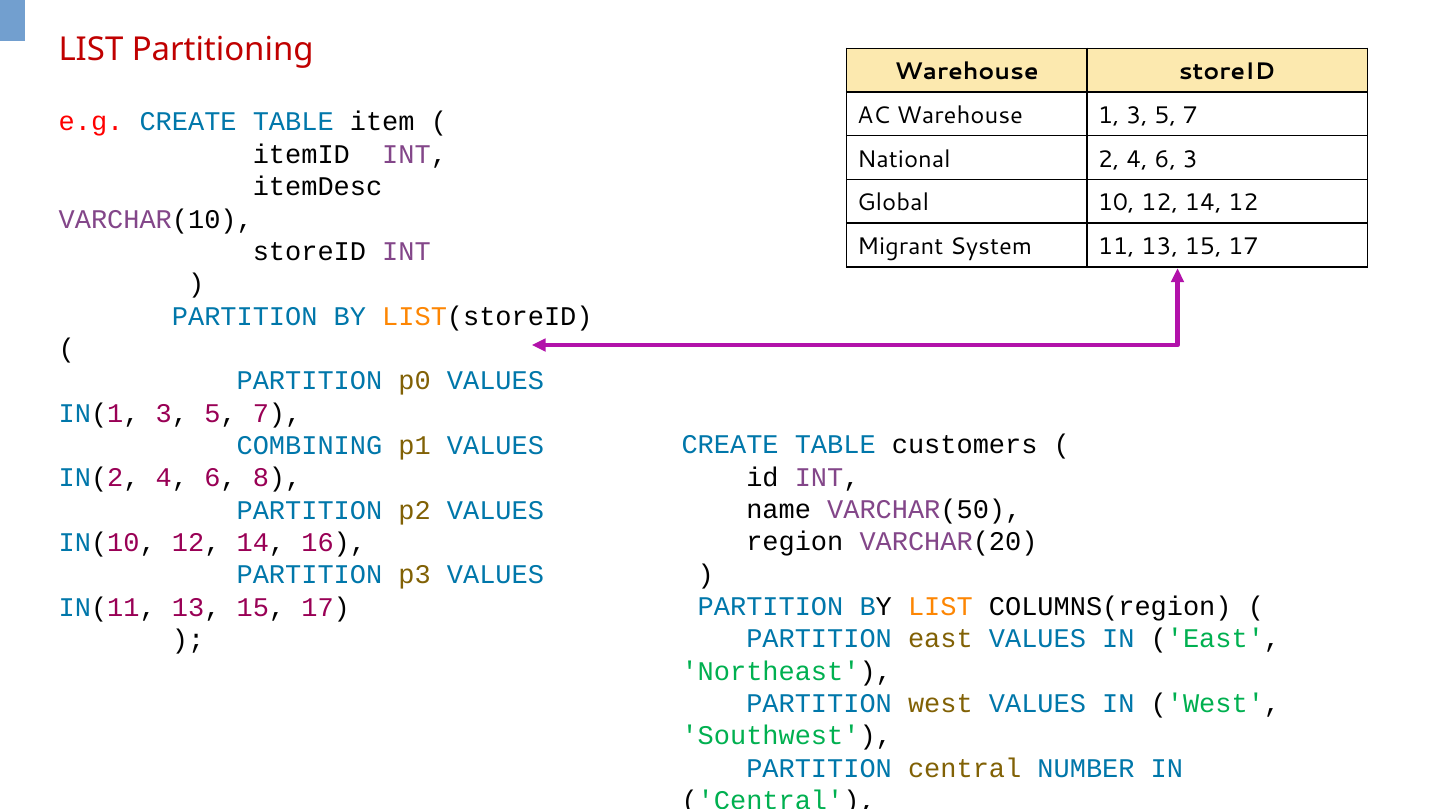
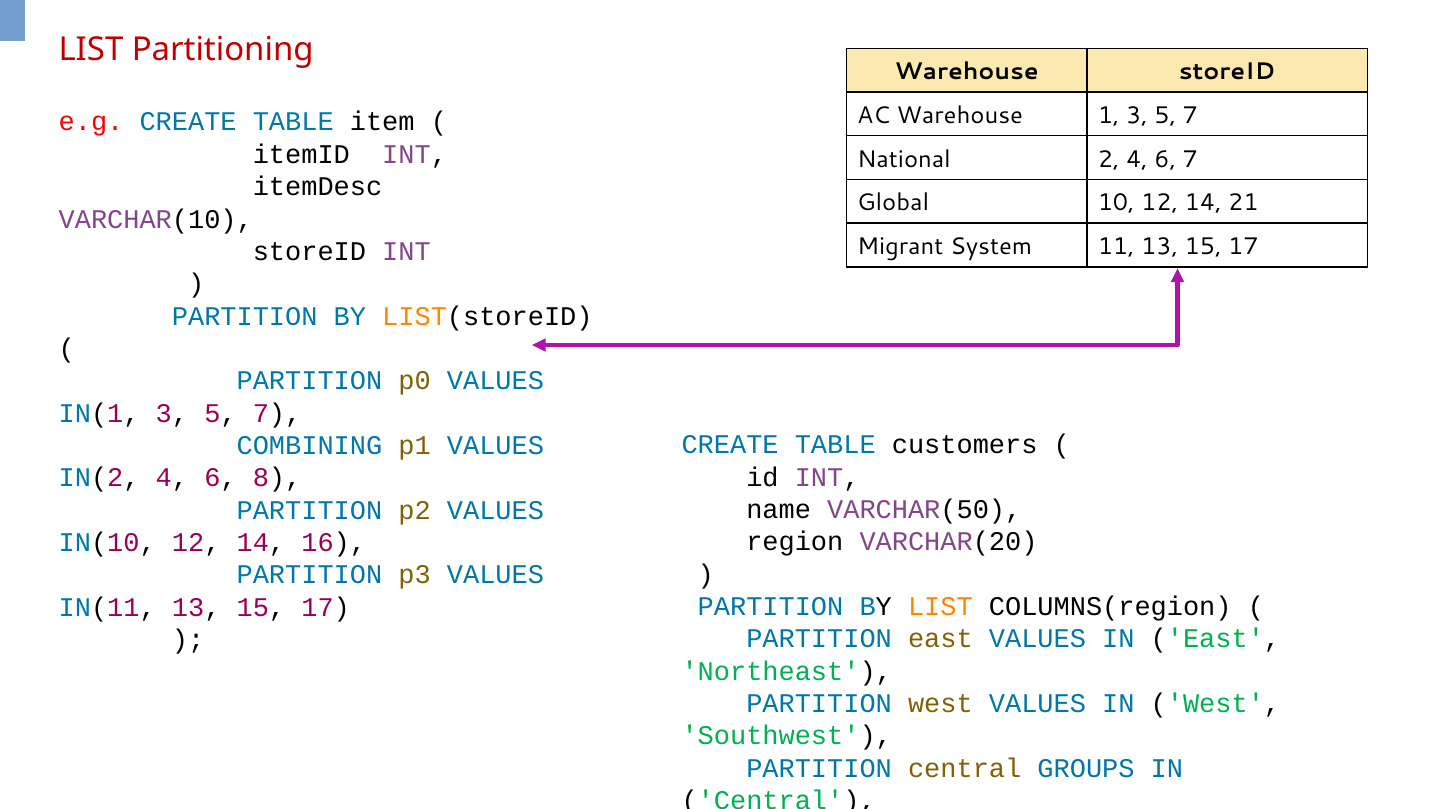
6 3: 3 -> 7
14 12: 12 -> 21
NUMBER: NUMBER -> GROUPS
